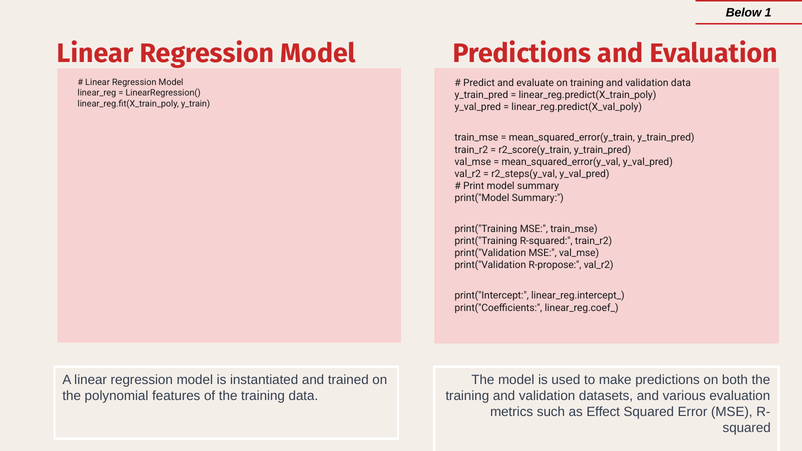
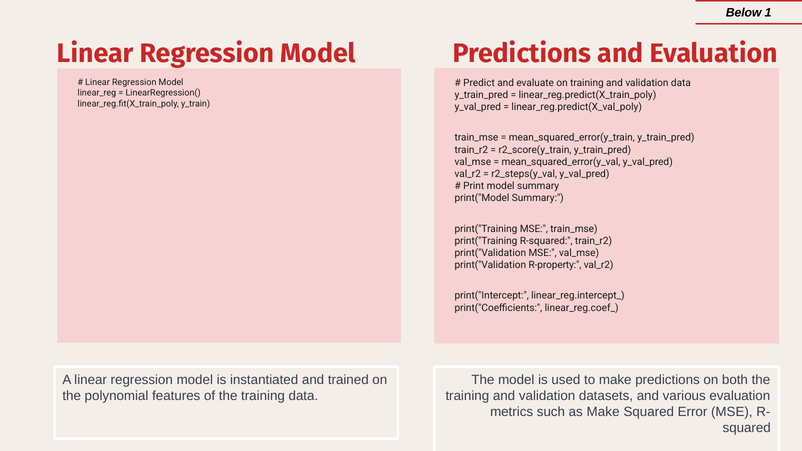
R-propose: R-propose -> R-property
as Effect: Effect -> Make
